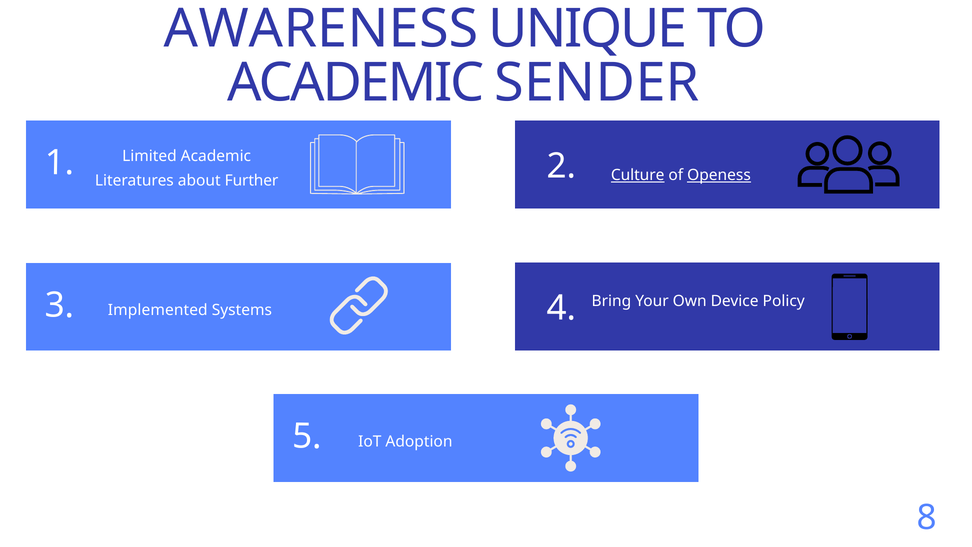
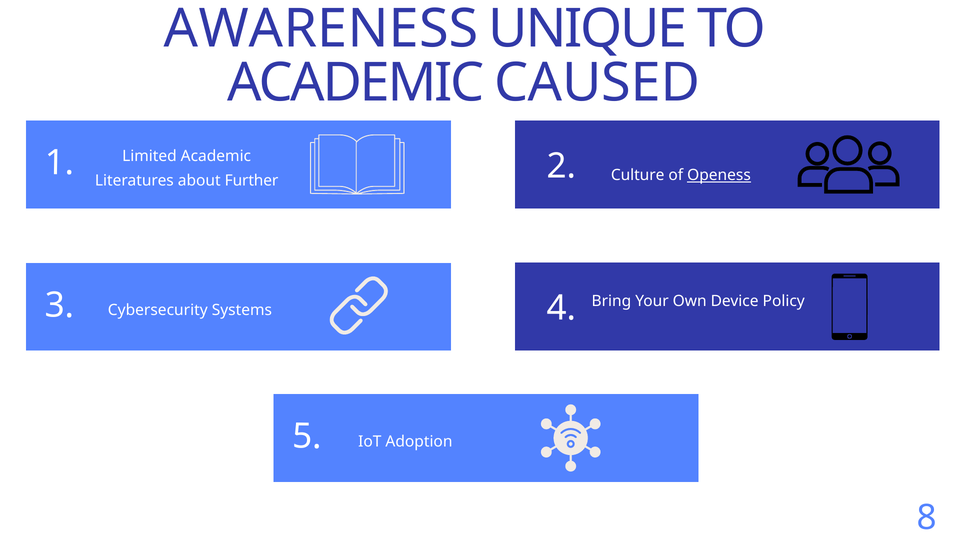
SENDER: SENDER -> CAUSED
Culture underline: present -> none
Implemented: Implemented -> Cybersecurity
